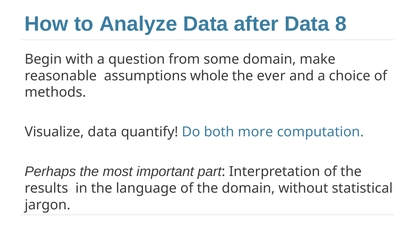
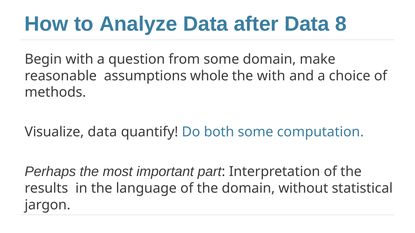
the ever: ever -> with
both more: more -> some
